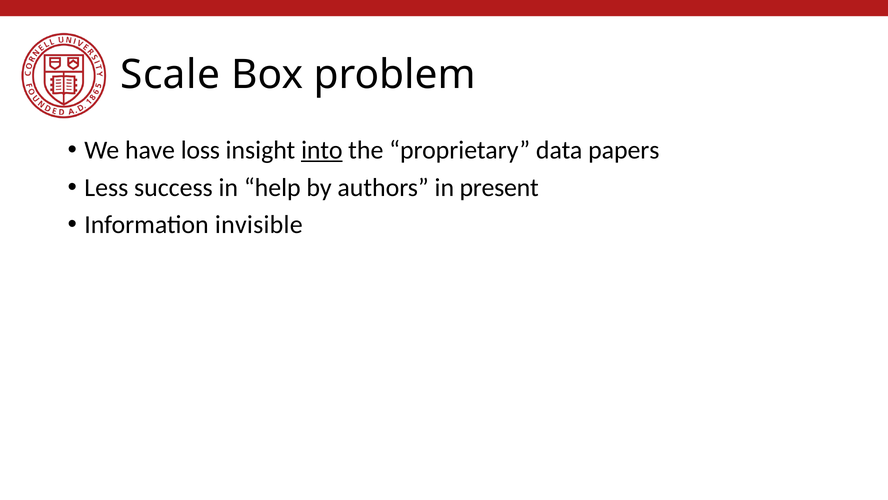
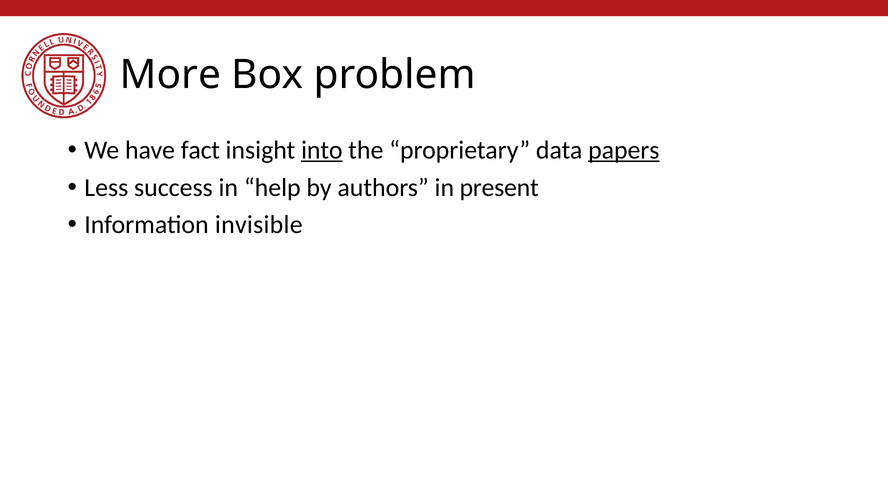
Scale: Scale -> More
loss: loss -> fact
papers underline: none -> present
